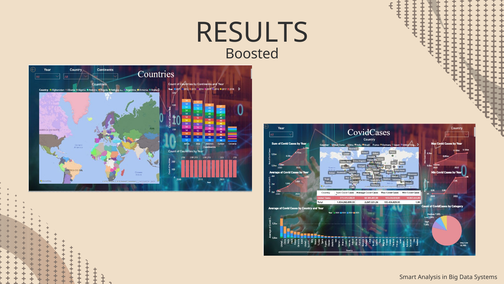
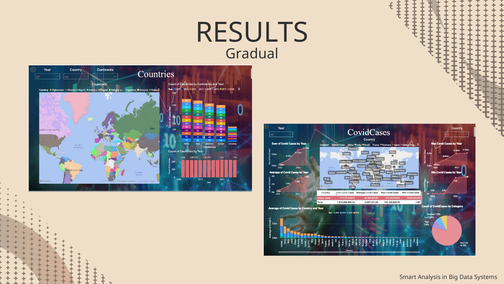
Boosted: Boosted -> Gradual
